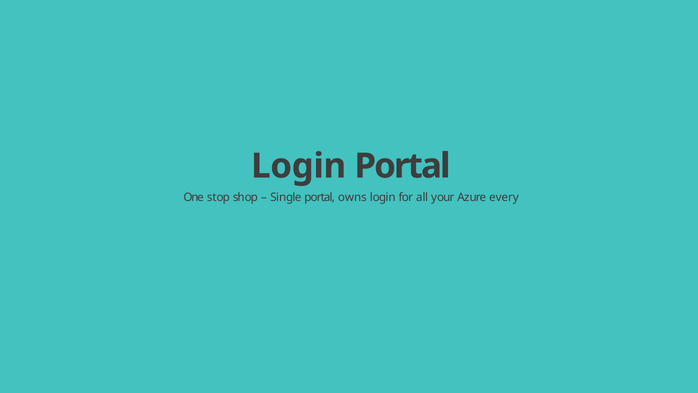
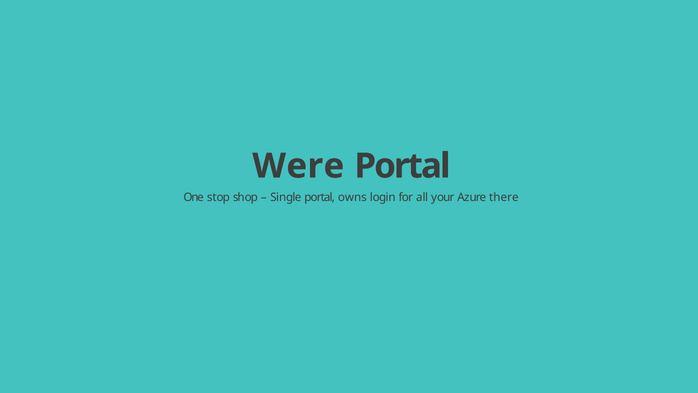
Login at (299, 166): Login -> Were
every: every -> there
